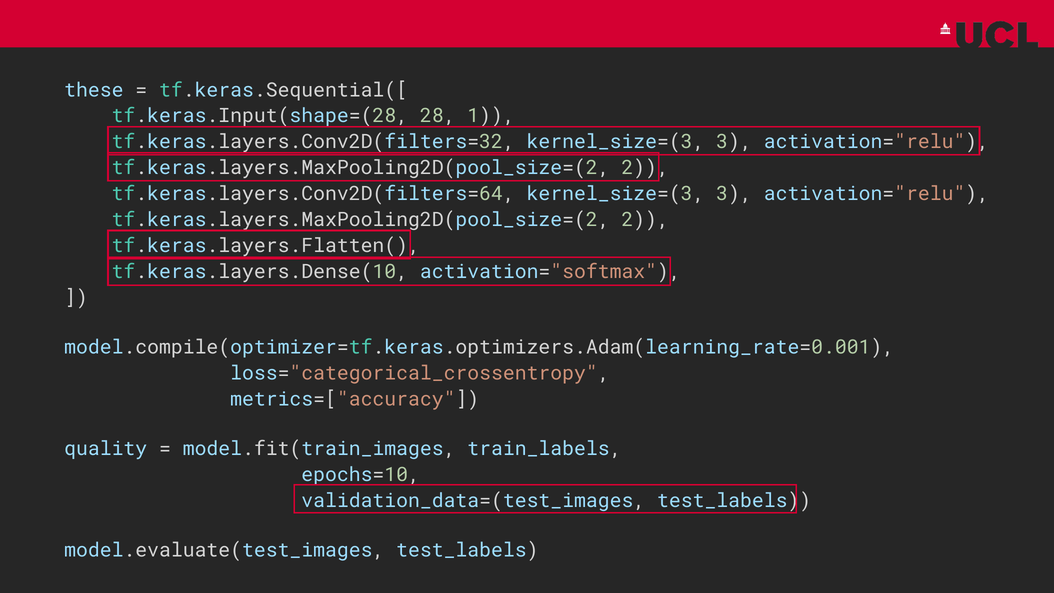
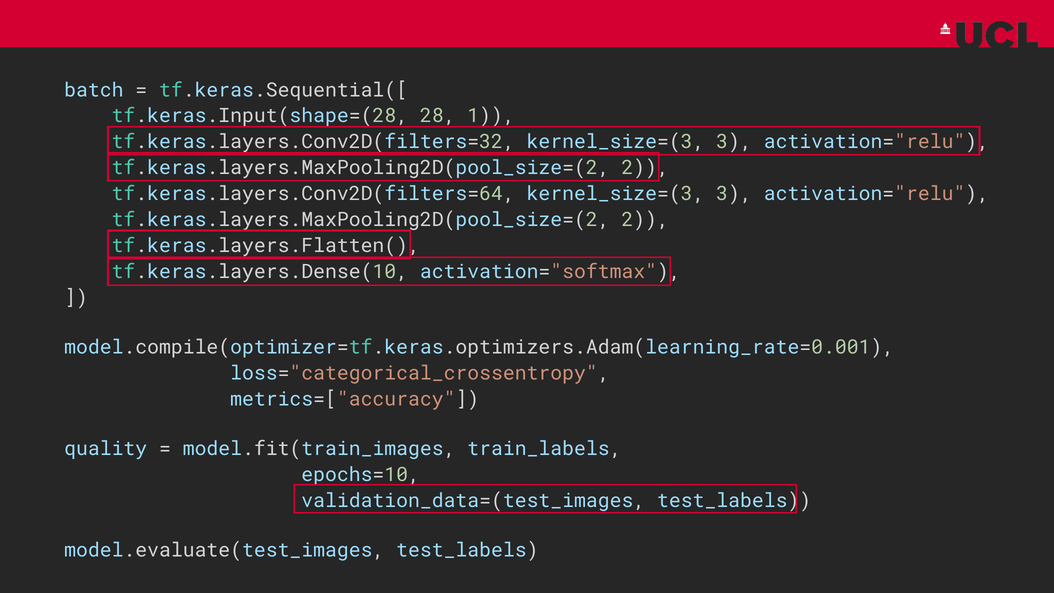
these: these -> batch
